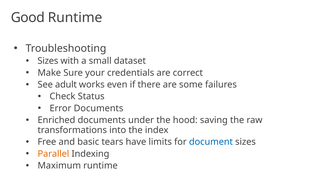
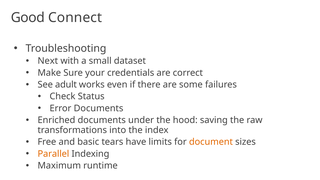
Good Runtime: Runtime -> Connect
Sizes at (48, 61): Sizes -> Next
document colour: blue -> orange
